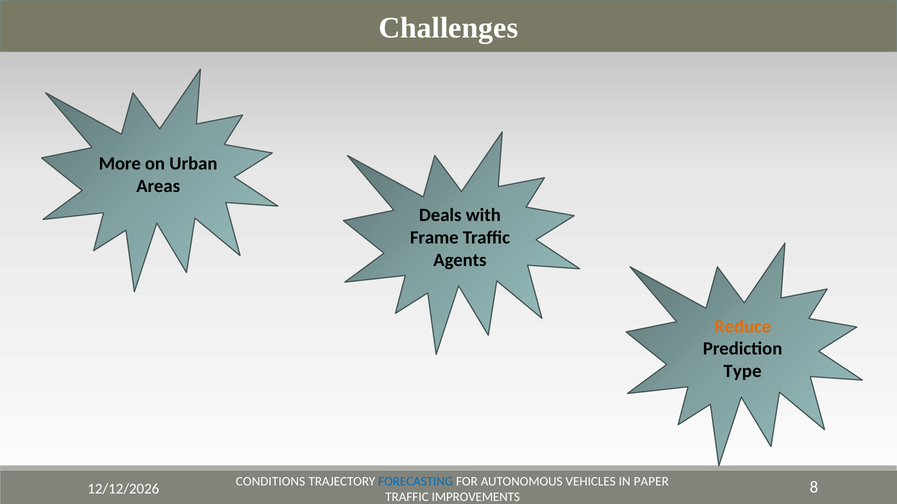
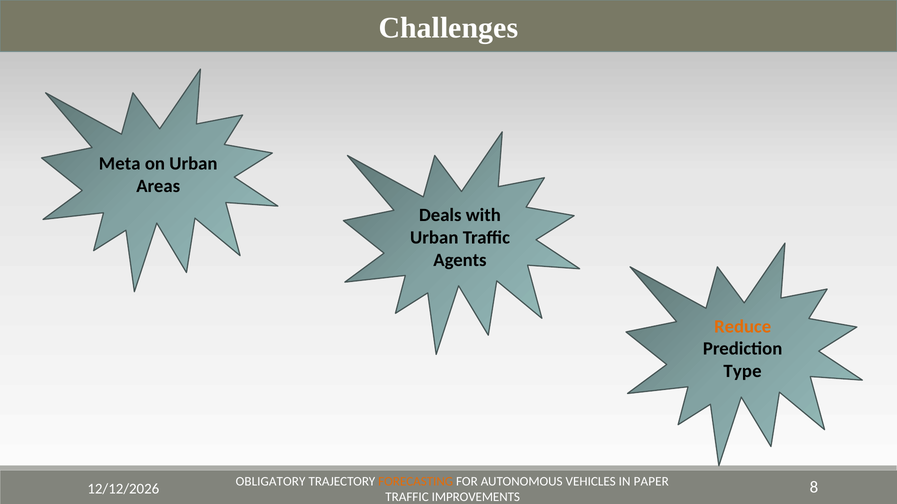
More: More -> Meta
Frame at (434, 238): Frame -> Urban
CONDITIONS: CONDITIONS -> OBLIGATORY
FORECASTING colour: blue -> orange
